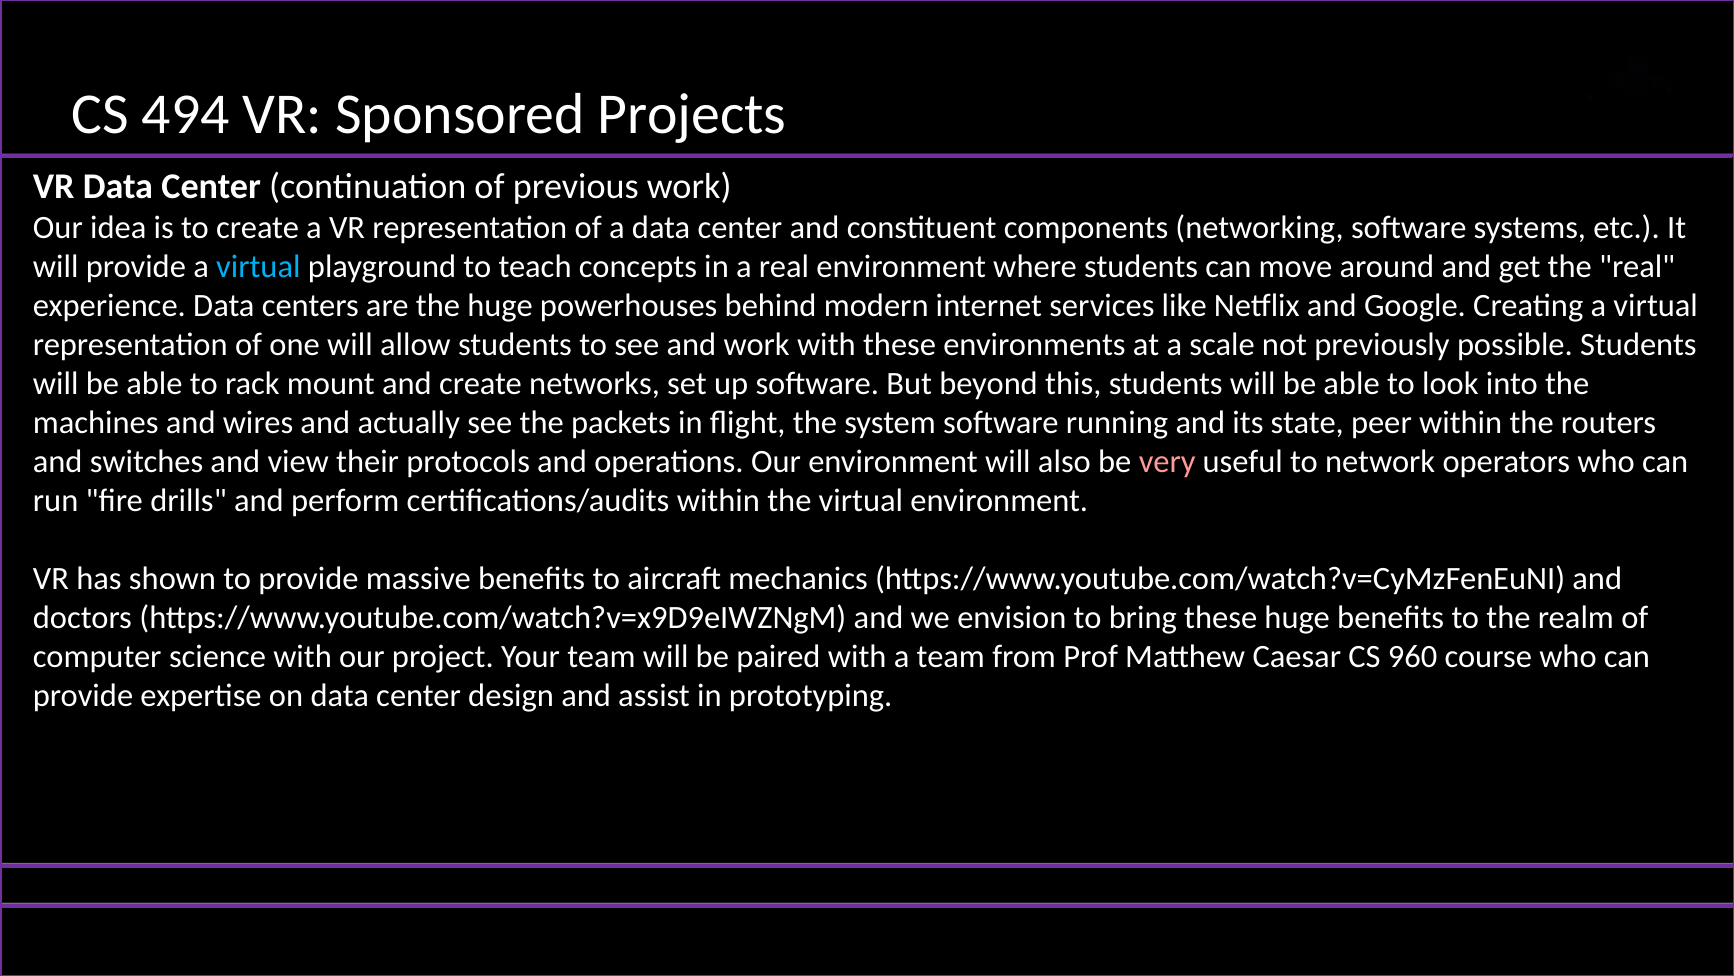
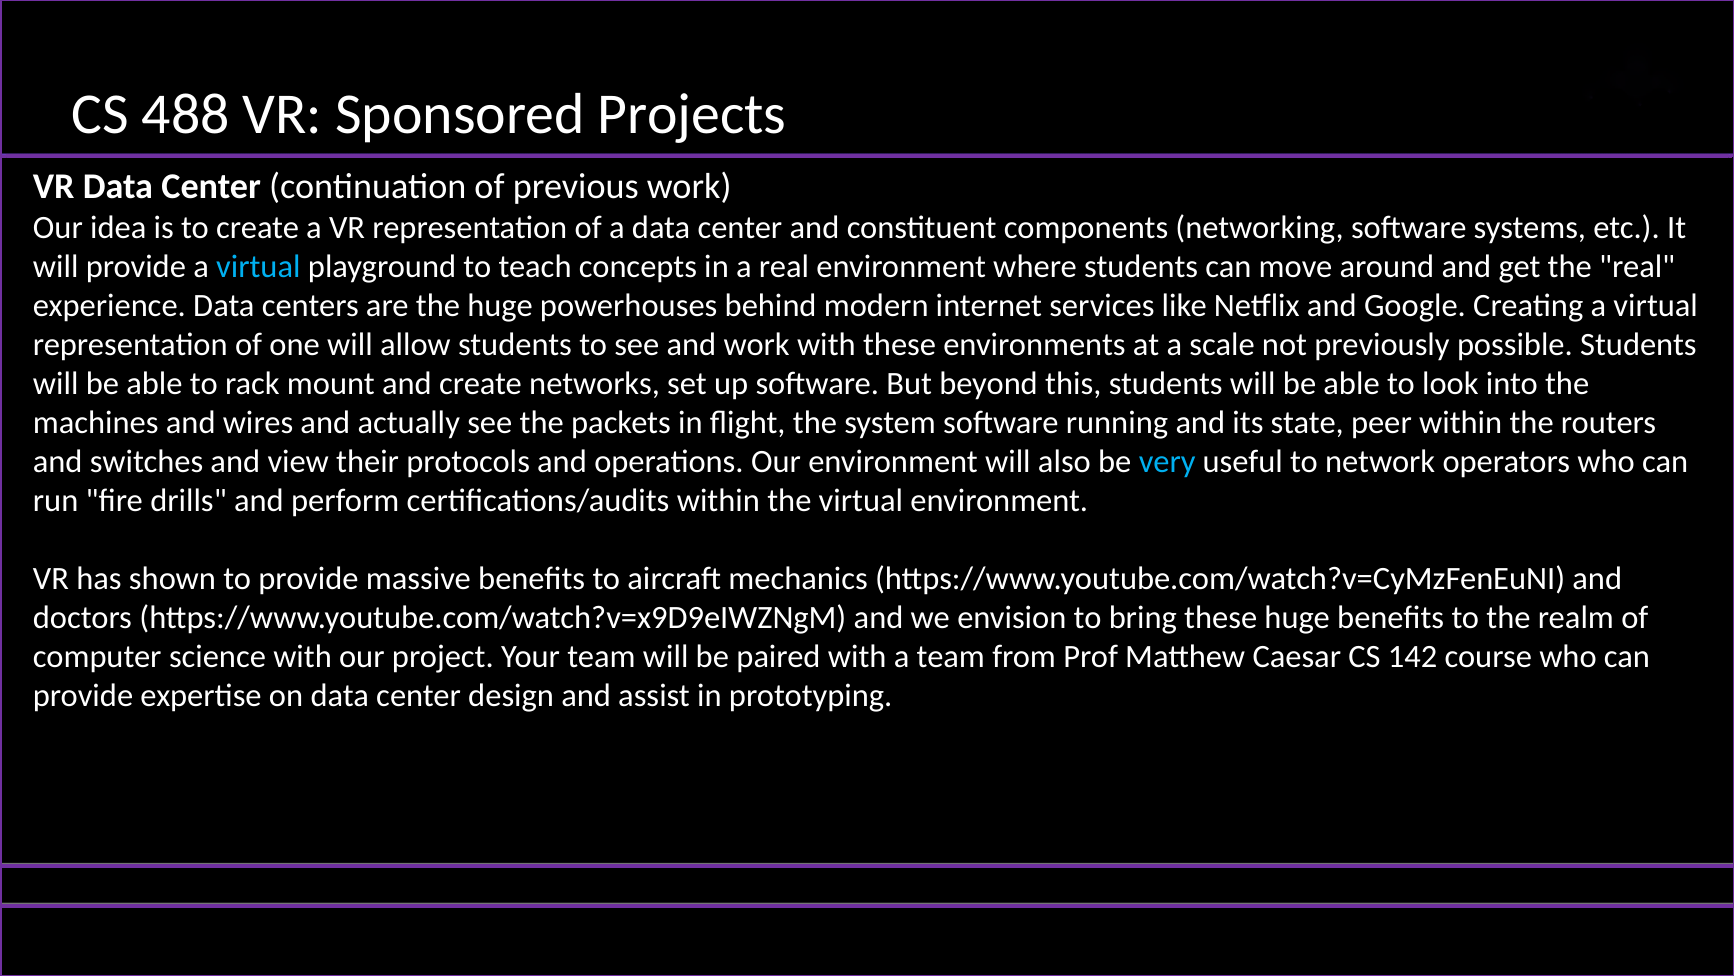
494: 494 -> 488
very colour: pink -> light blue
960: 960 -> 142
